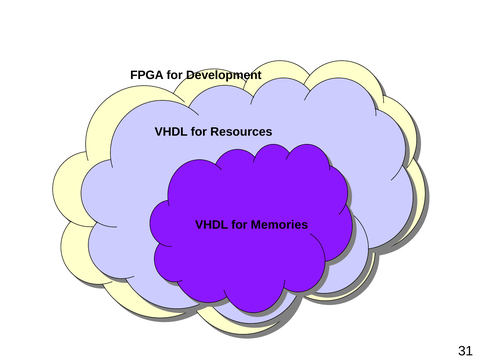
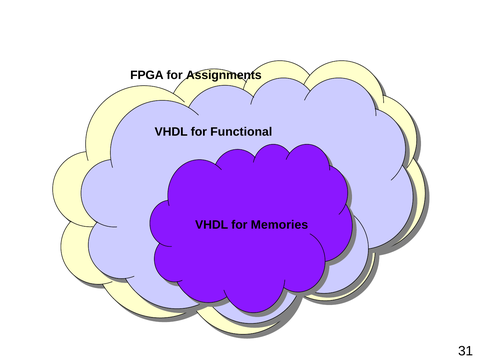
Development: Development -> Assignments
Resources: Resources -> Functional
